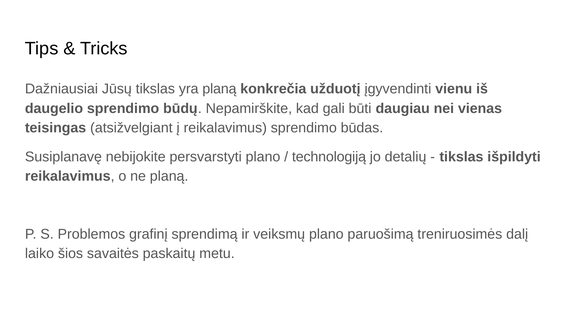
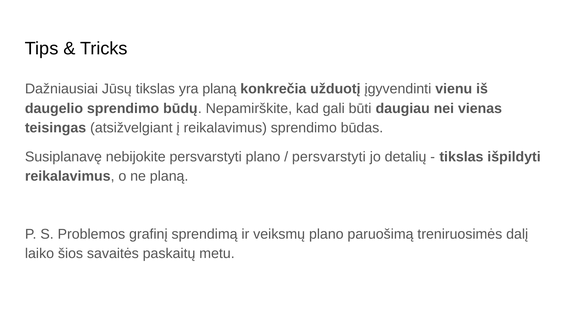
technologiją at (329, 157): technologiją -> persvarstyti
